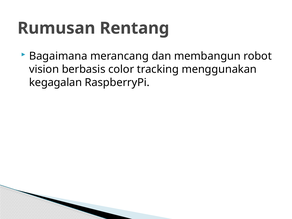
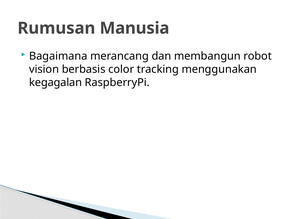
Rentang: Rentang -> Manusia
